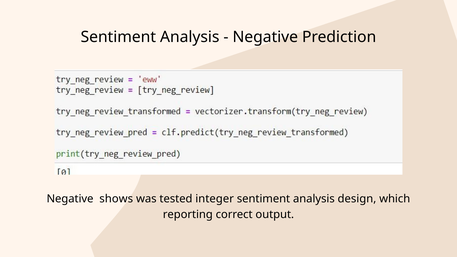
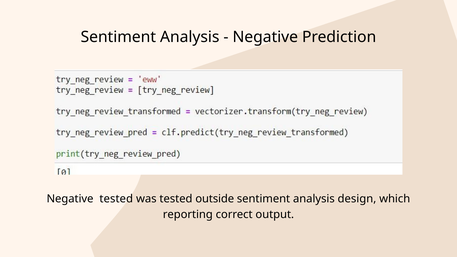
Negative shows: shows -> tested
integer: integer -> outside
